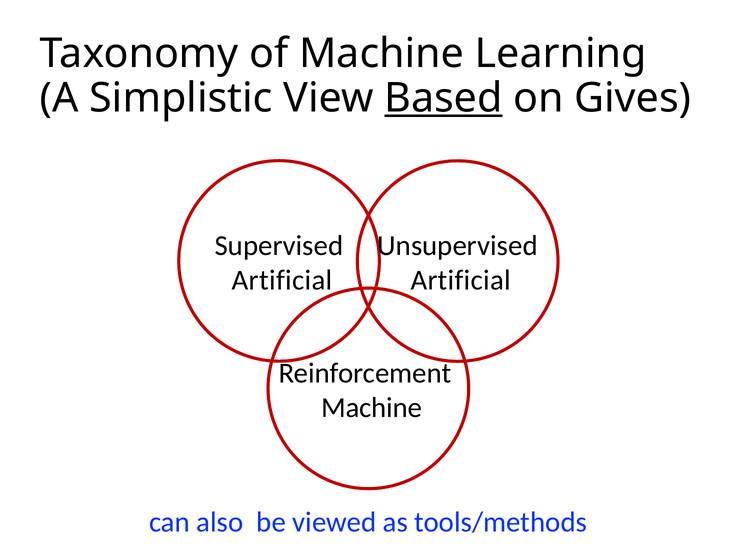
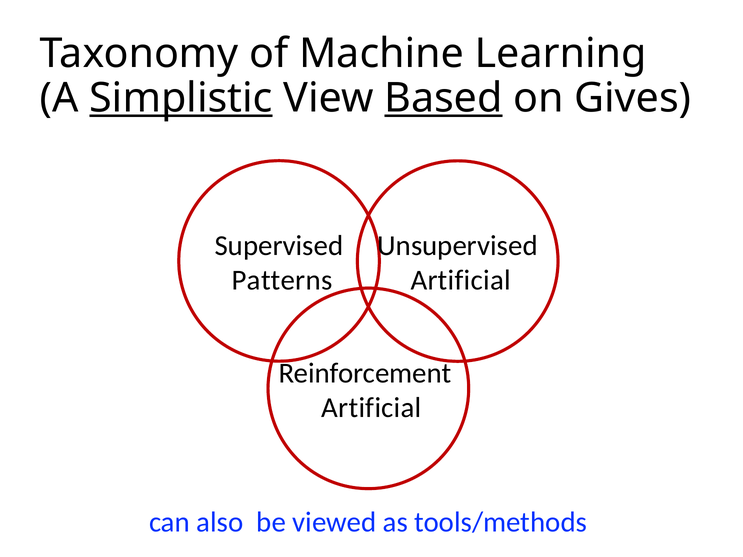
Simplistic underline: none -> present
Artificial at (282, 280): Artificial -> Patterns
Machine at (372, 408): Machine -> Artificial
